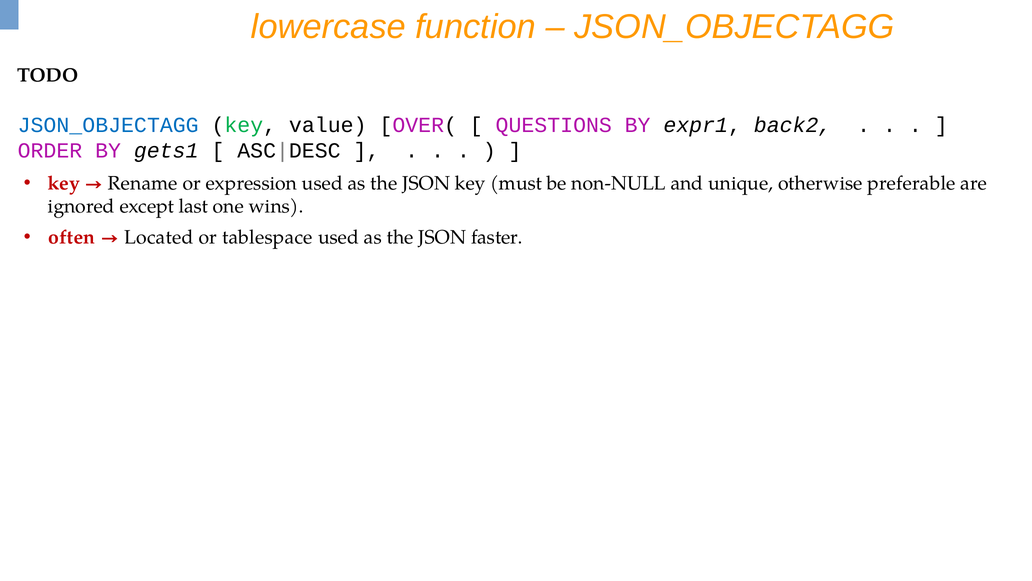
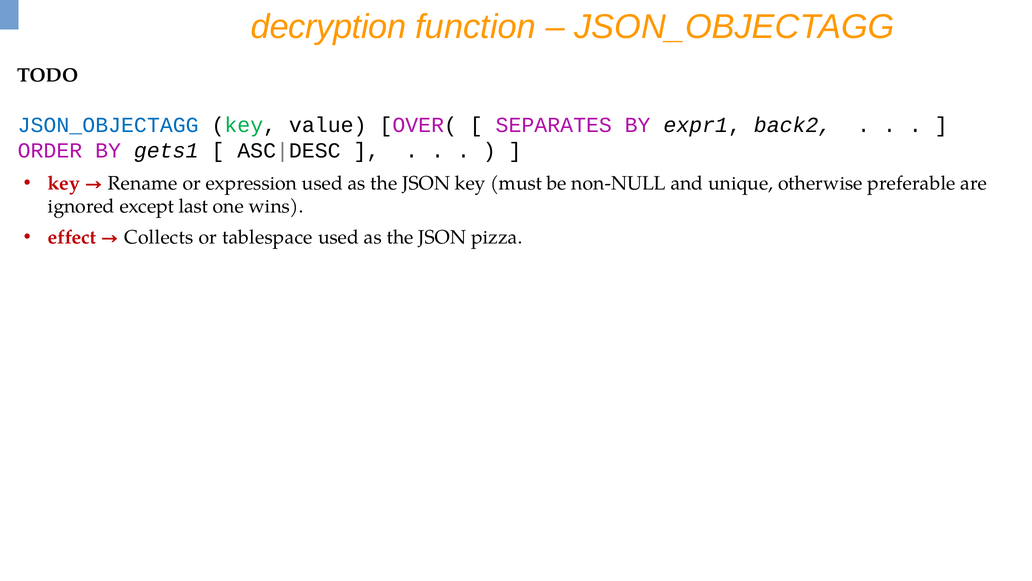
lowercase: lowercase -> decryption
QUESTIONS: QUESTIONS -> SEPARATES
often: often -> effect
Located: Located -> Collects
faster: faster -> pizza
